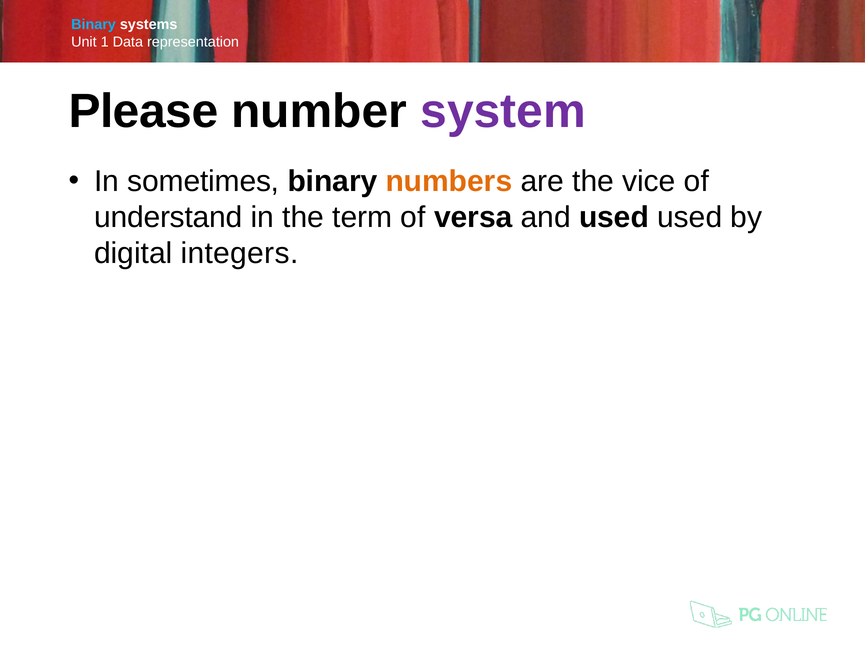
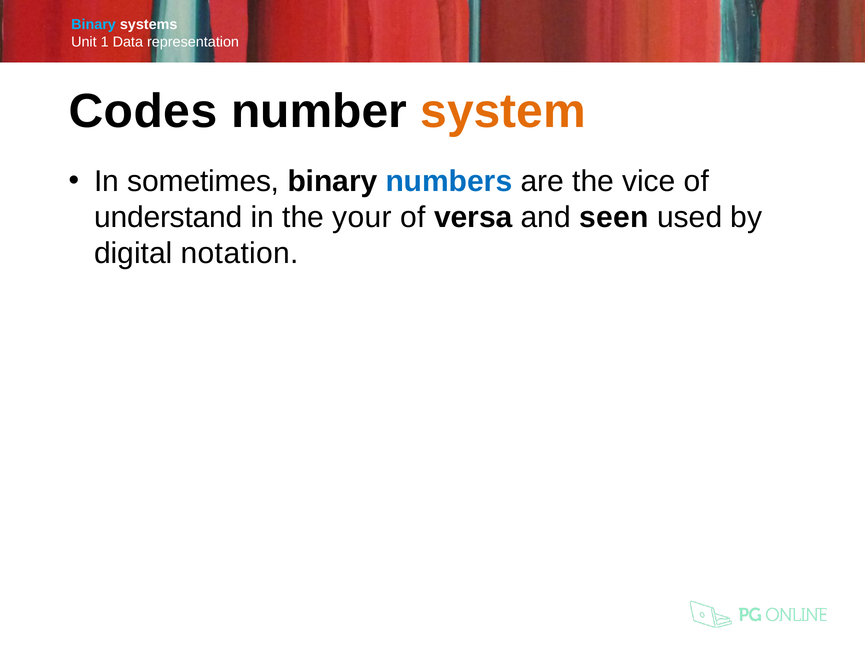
Please: Please -> Codes
system colour: purple -> orange
numbers colour: orange -> blue
term: term -> your
and used: used -> seen
integers: integers -> notation
